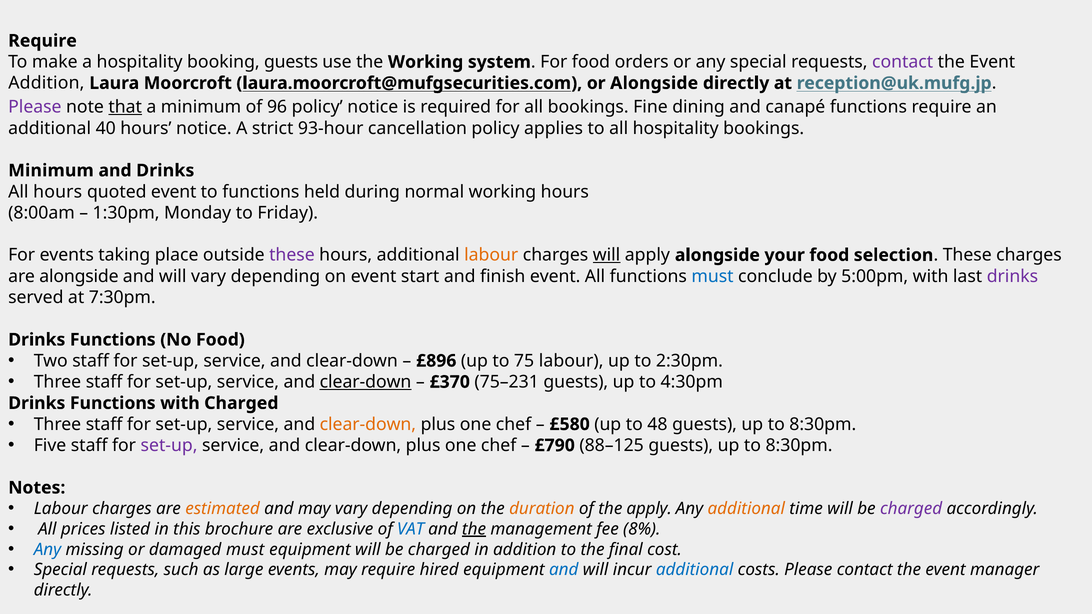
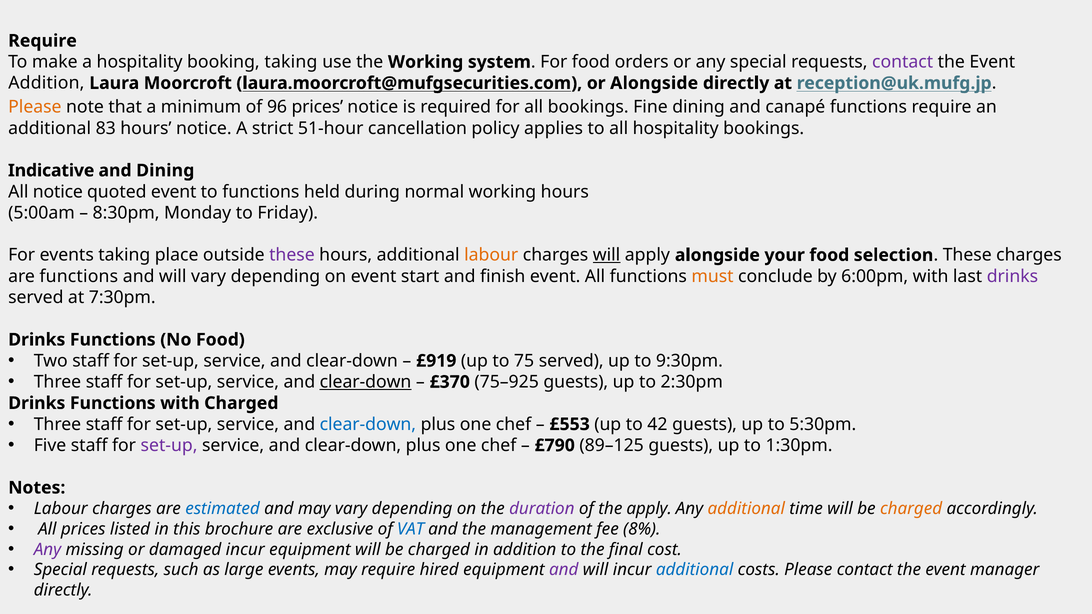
booking guests: guests -> taking
Please at (35, 107) colour: purple -> orange
that underline: present -> none
96 policy: policy -> prices
40: 40 -> 83
93-hour: 93-hour -> 51-hour
Minimum at (51, 171): Minimum -> Indicative
and Drinks: Drinks -> Dining
All hours: hours -> notice
8:00am: 8:00am -> 5:00am
1:30pm: 1:30pm -> 8:30pm
are alongside: alongside -> functions
must at (713, 276) colour: blue -> orange
5:00pm: 5:00pm -> 6:00pm
£896: £896 -> £919
75 labour: labour -> served
2:30pm: 2:30pm -> 9:30pm
75–231: 75–231 -> 75–925
4:30pm: 4:30pm -> 2:30pm
clear-down at (368, 424) colour: orange -> blue
£580: £580 -> £553
48: 48 -> 42
8:30pm at (823, 424): 8:30pm -> 5:30pm
88–125: 88–125 -> 89–125
8:30pm at (799, 446): 8:30pm -> 1:30pm
estimated colour: orange -> blue
duration colour: orange -> purple
charged at (911, 509) colour: purple -> orange
the at (474, 529) underline: present -> none
Any at (47, 550) colour: blue -> purple
damaged must: must -> incur
and at (564, 570) colour: blue -> purple
